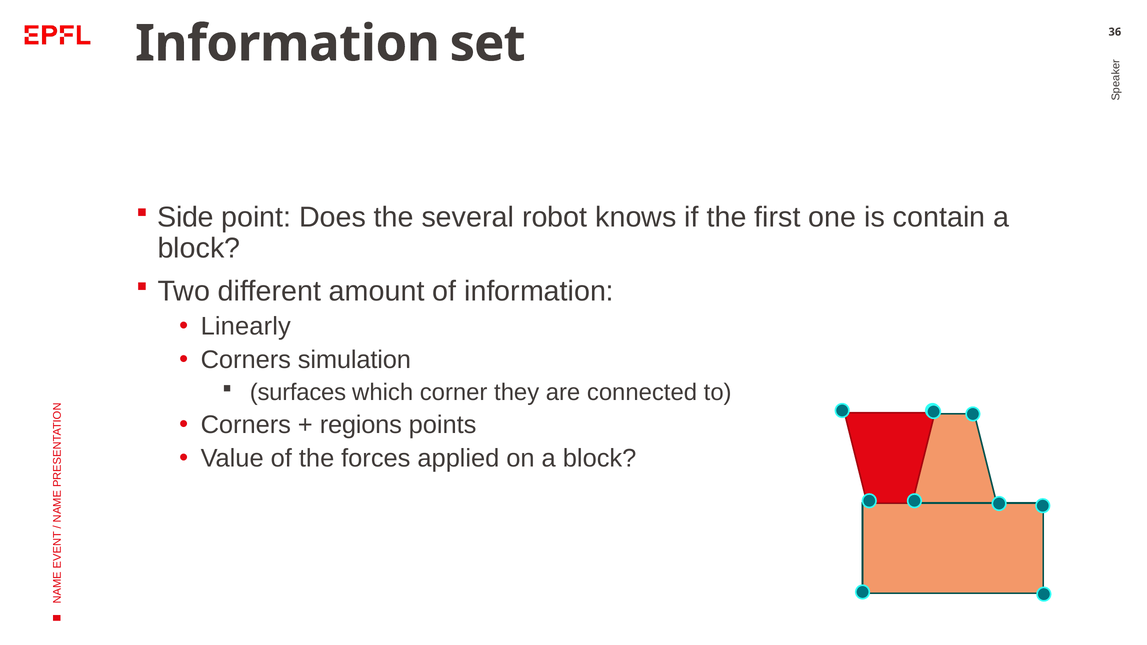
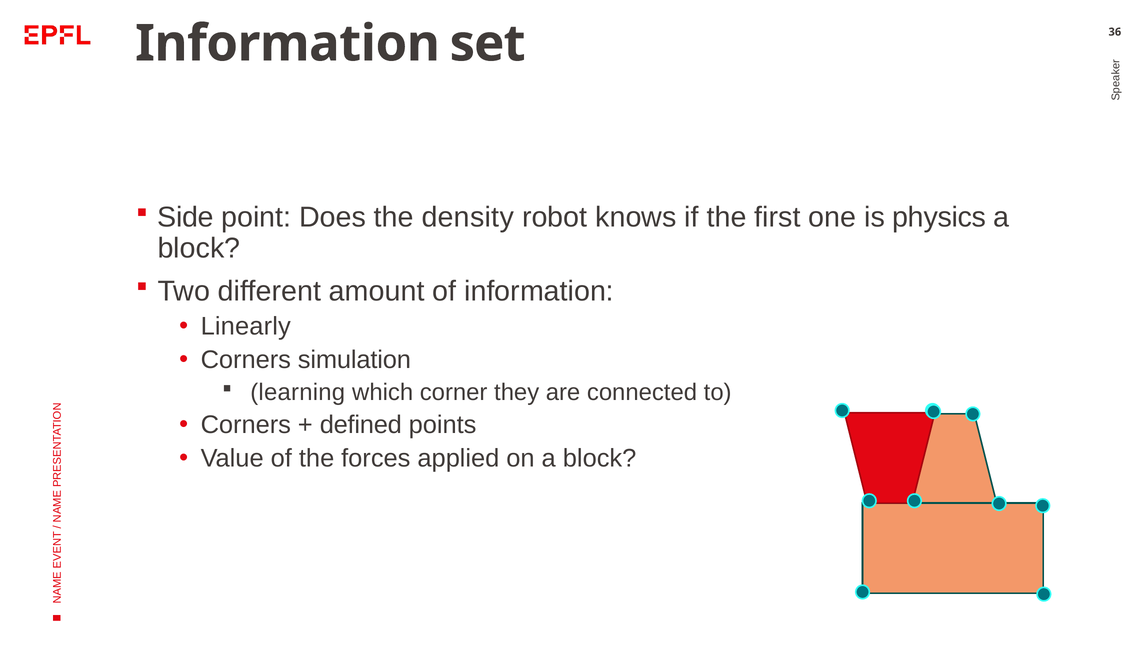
several: several -> density
contain: contain -> physics
surfaces: surfaces -> learning
regions: regions -> defined
